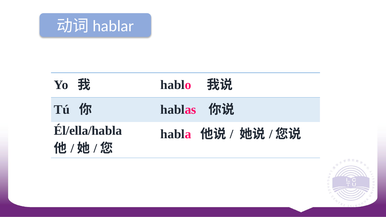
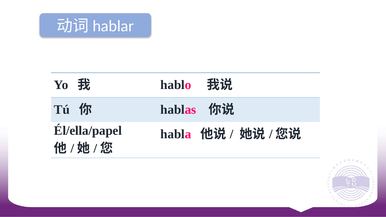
Él/ella/habla: Él/ella/habla -> Él/ella/papel
